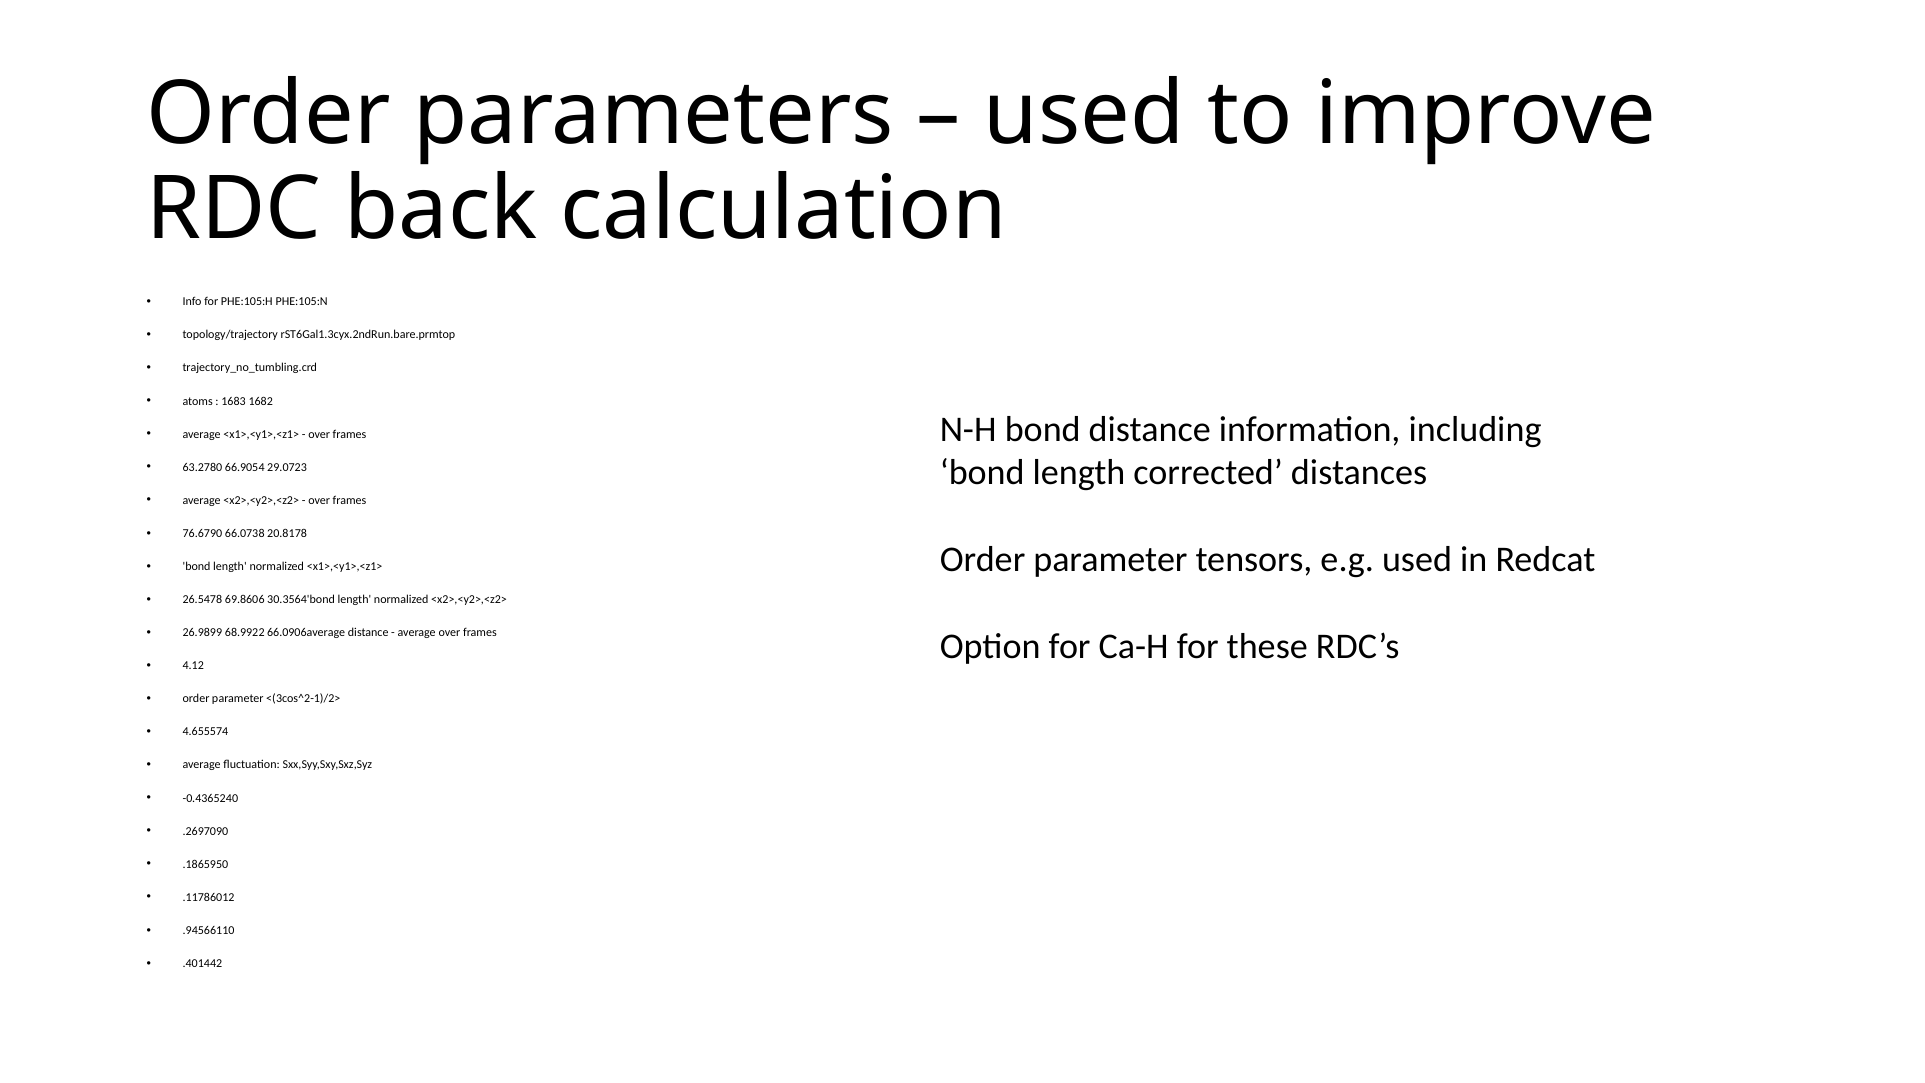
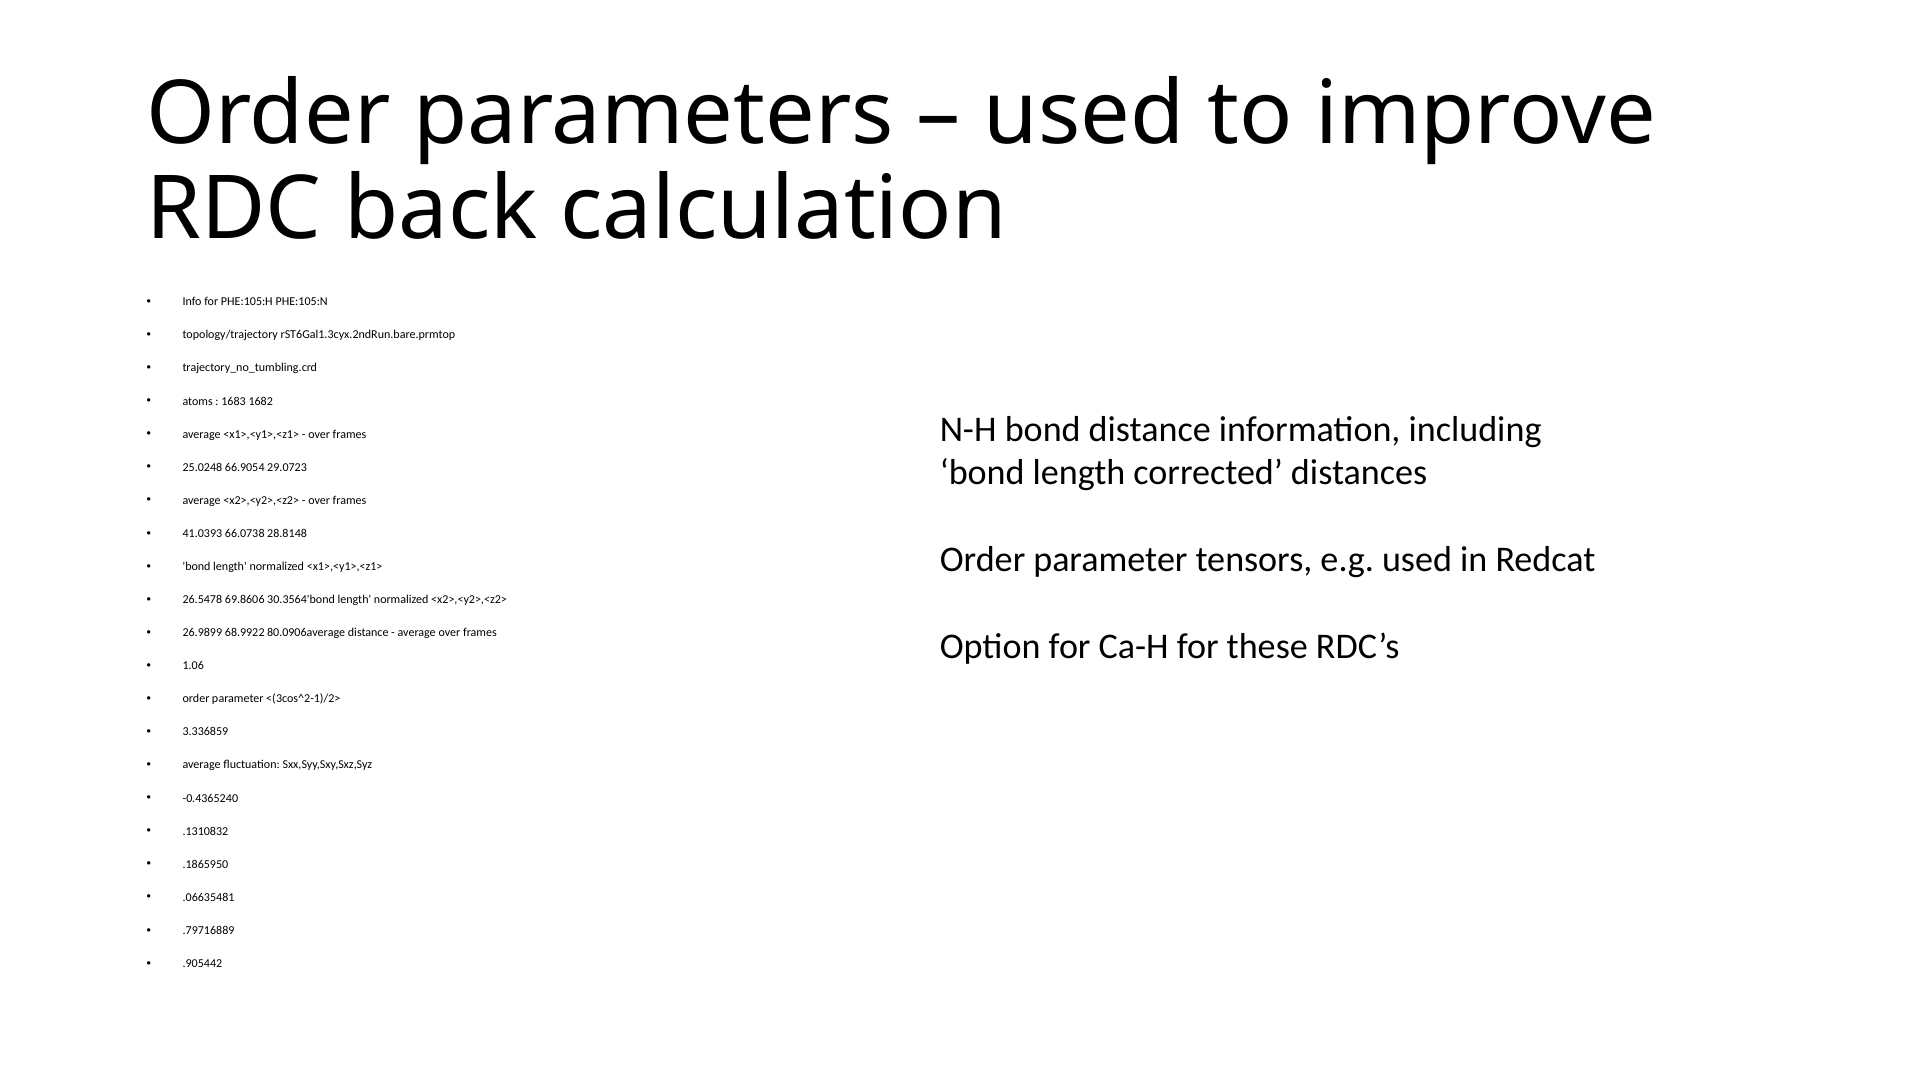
63.2780: 63.2780 -> 25.0248
76.6790: 76.6790 -> 41.0393
20.8178: 20.8178 -> 28.8148
66.0906average: 66.0906average -> 80.0906average
4.12: 4.12 -> 1.06
4.655574: 4.655574 -> 3.336859
.2697090: .2697090 -> .1310832
.11786012: .11786012 -> .06635481
.94566110: .94566110 -> .79716889
.401442: .401442 -> .905442
